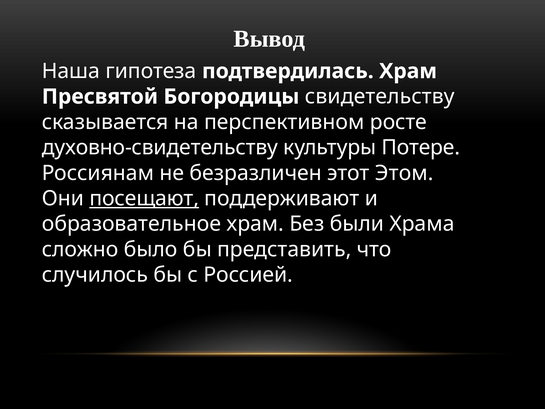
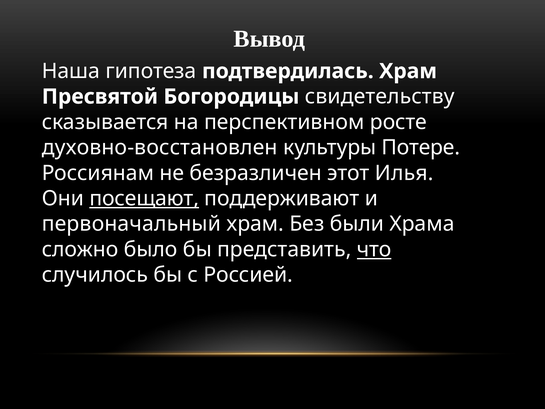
духовно-свидетельству: духовно-свидетельству -> духовно-восстановлен
Этом: Этом -> Илья
образовательное: образовательное -> первоначальный
что underline: none -> present
